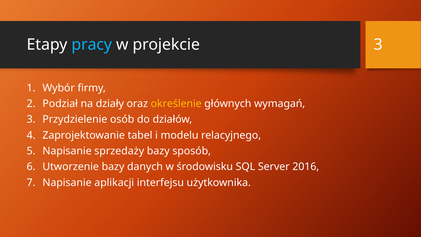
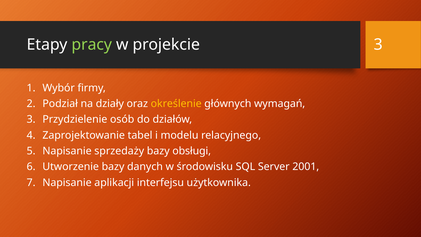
pracy colour: light blue -> light green
sposób: sposób -> obsługi
2016: 2016 -> 2001
